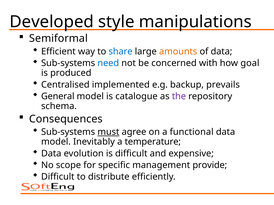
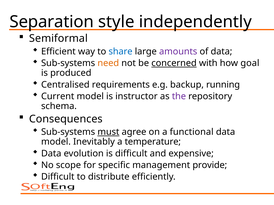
Developed: Developed -> Separation
manipulations: manipulations -> independently
amounts colour: orange -> purple
need colour: blue -> orange
concerned underline: none -> present
implemented: implemented -> requirements
prevails: prevails -> running
General: General -> Current
catalogue: catalogue -> instructor
